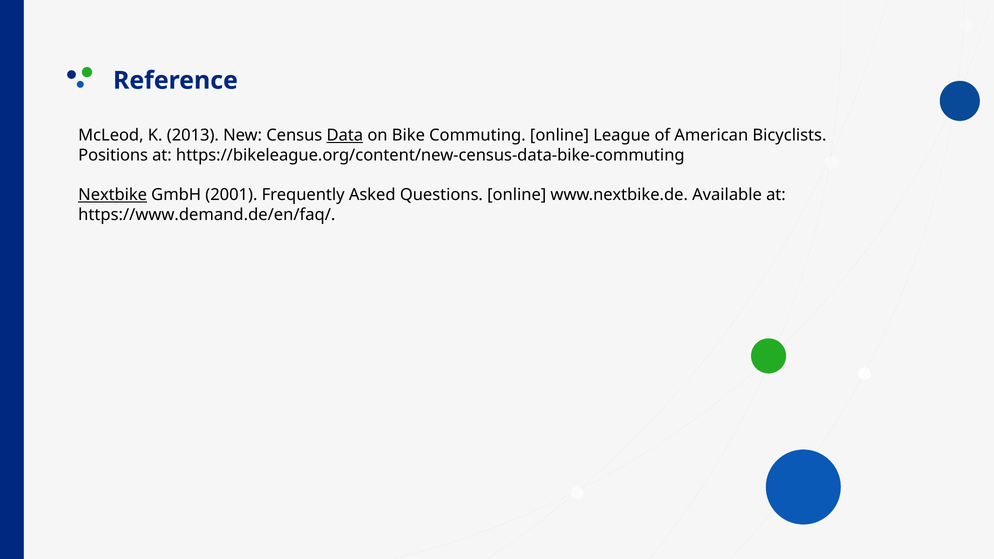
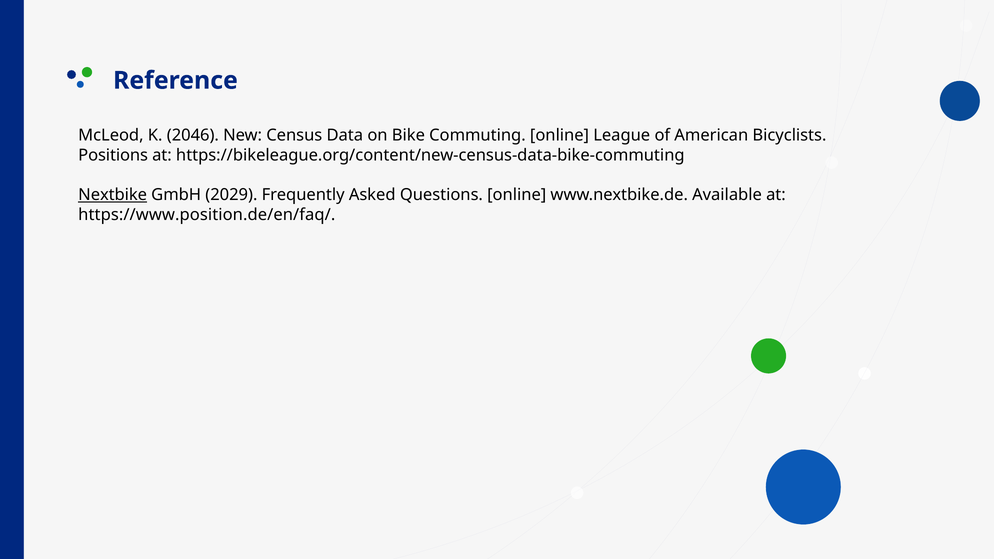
2013: 2013 -> 2046
Data underline: present -> none
2001: 2001 -> 2029
https://www.demand.de/en/faq/: https://www.demand.de/en/faq/ -> https://www.position.de/en/faq/
